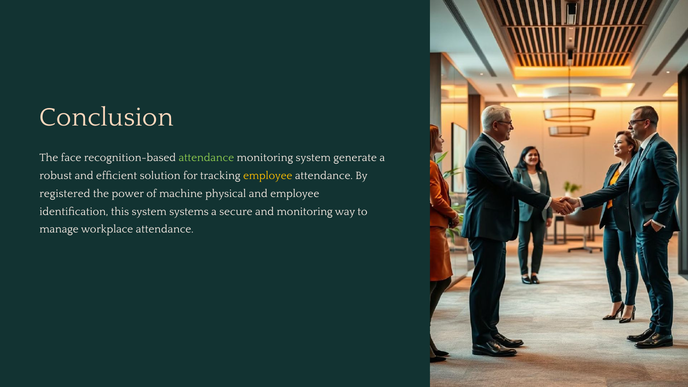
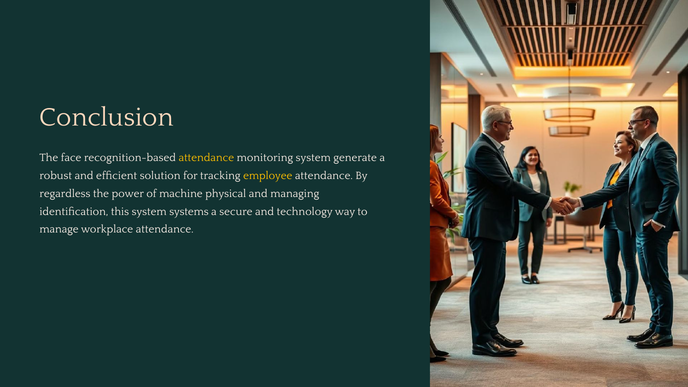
attendance at (206, 158) colour: light green -> yellow
registered: registered -> regardless
and employee: employee -> managing
and monitoring: monitoring -> technology
